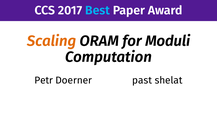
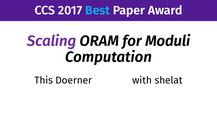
Scaling colour: orange -> purple
Petr: Petr -> This
past: past -> with
